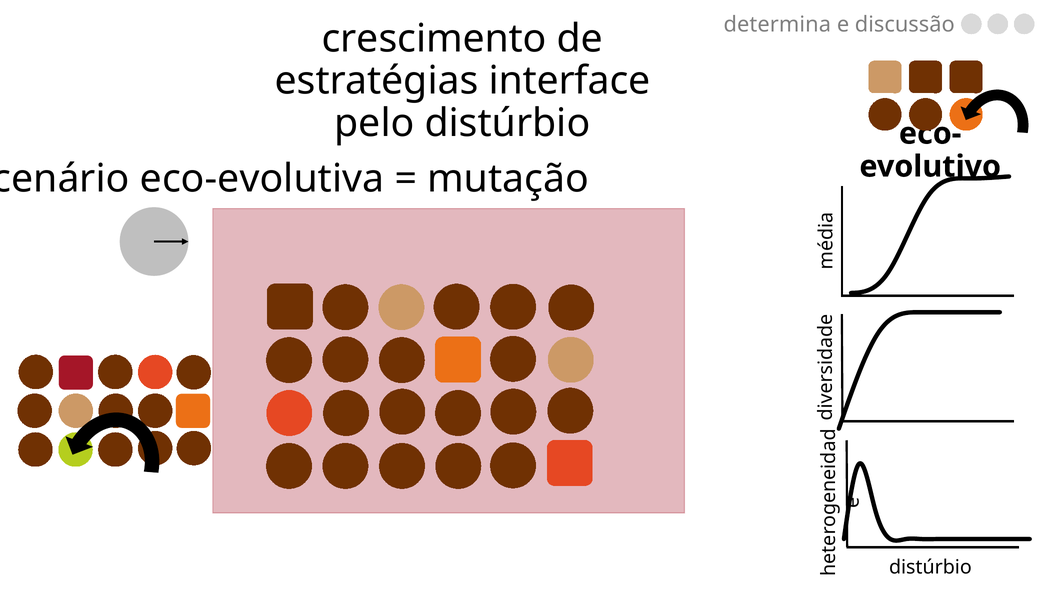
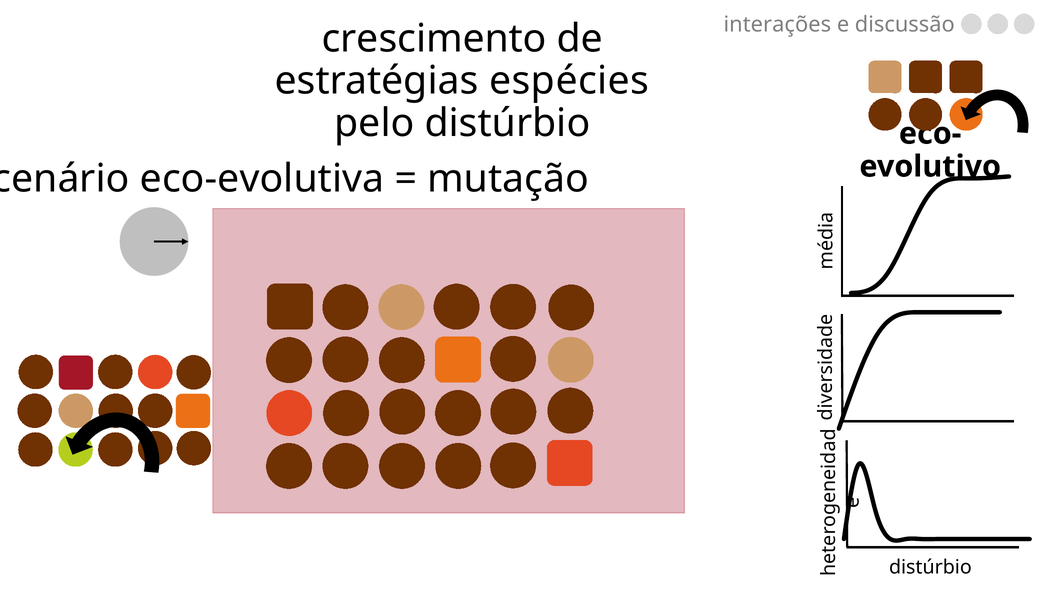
determina: determina -> interações
interface: interface -> espécies
